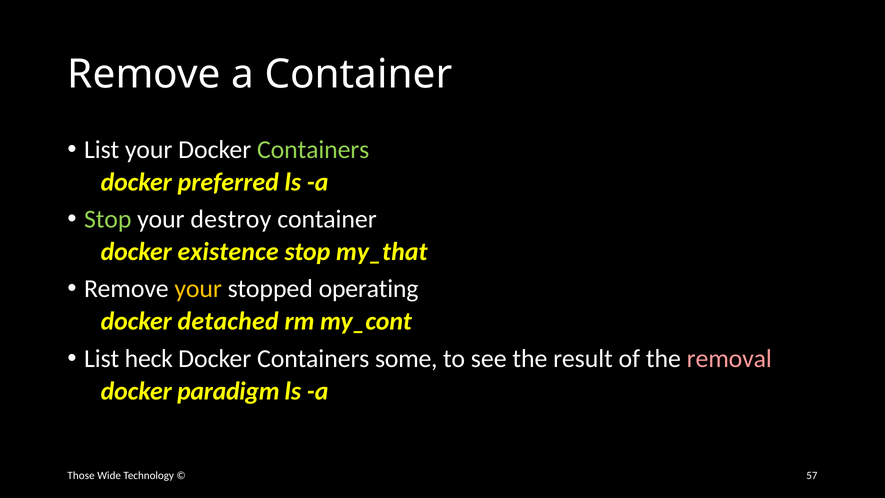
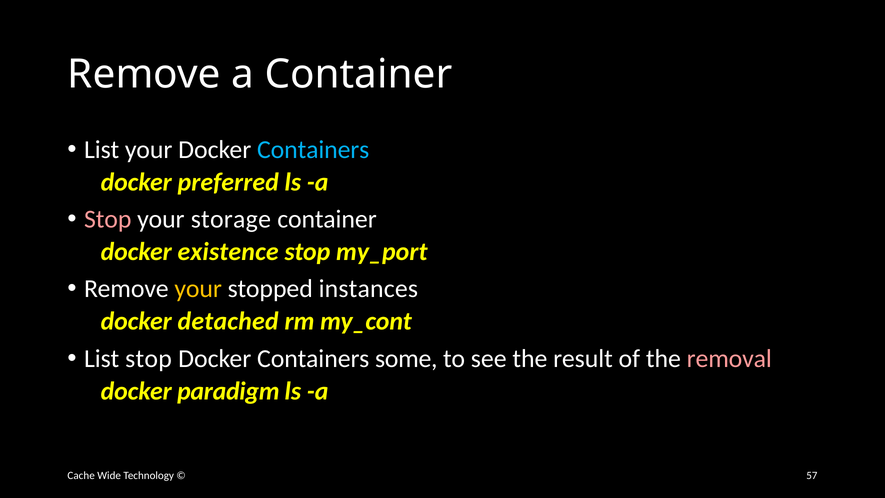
Containers at (313, 150) colour: light green -> light blue
Stop at (108, 219) colour: light green -> pink
destroy: destroy -> storage
my_that: my_that -> my_port
operating: operating -> instances
List heck: heck -> stop
Those: Those -> Cache
